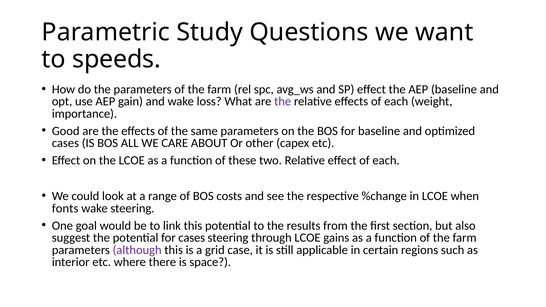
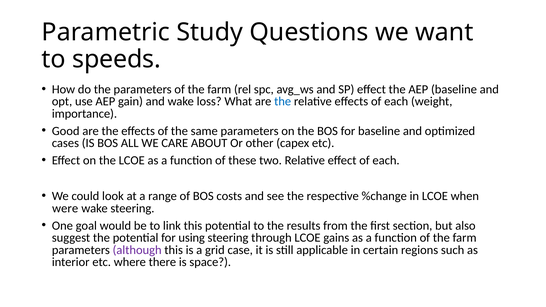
the at (283, 102) colour: purple -> blue
fonts: fonts -> were
for cases: cases -> using
